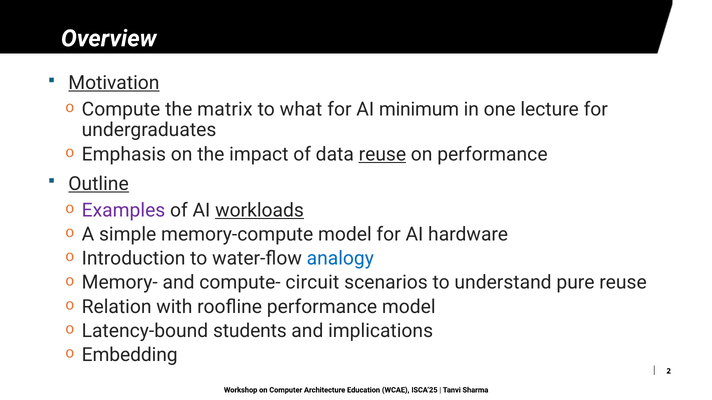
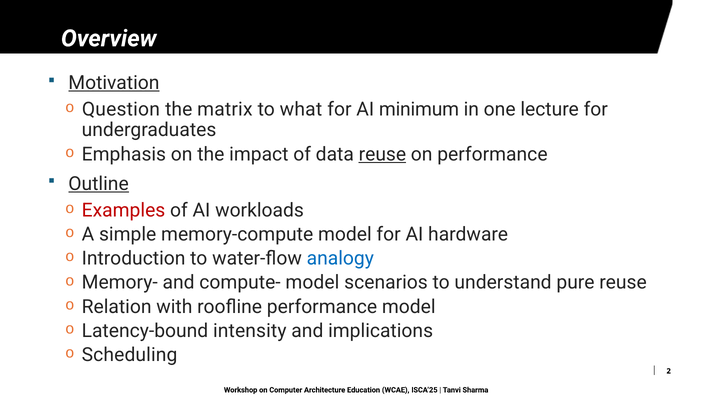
Compute: Compute -> Question
Examples colour: purple -> red
workloads underline: present -> none
compute- circuit: circuit -> model
students: students -> intensity
Embedding: Embedding -> Scheduling
